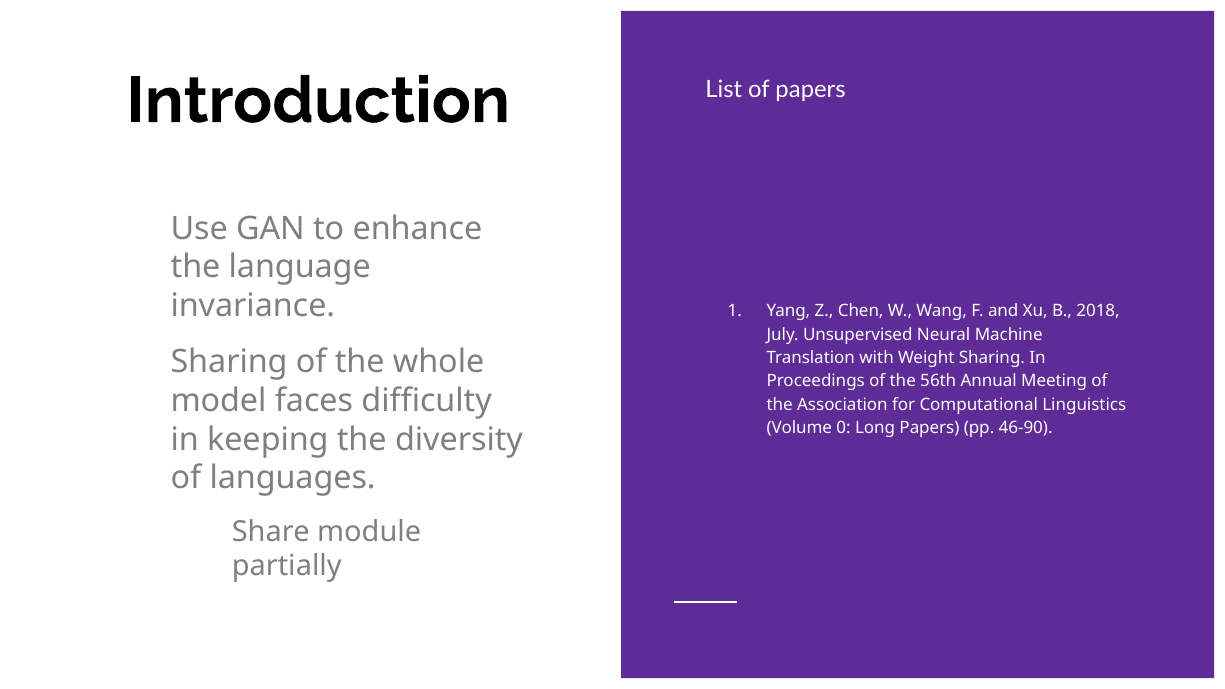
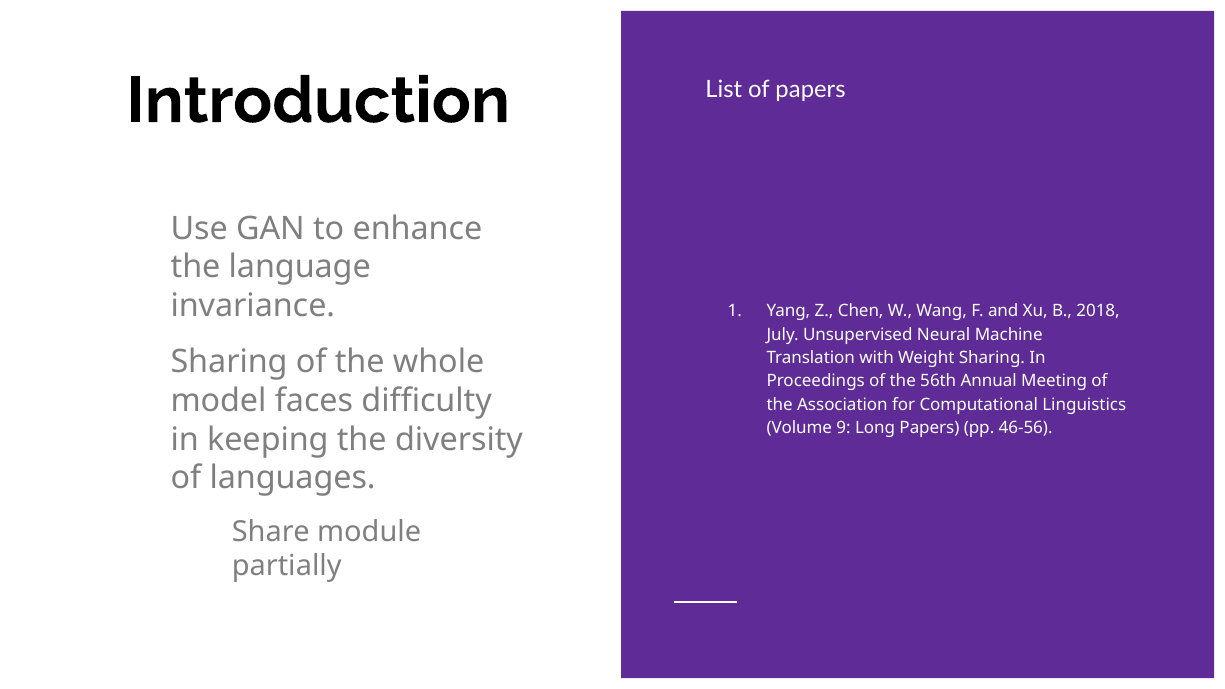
0: 0 -> 9
46-90: 46-90 -> 46-56
